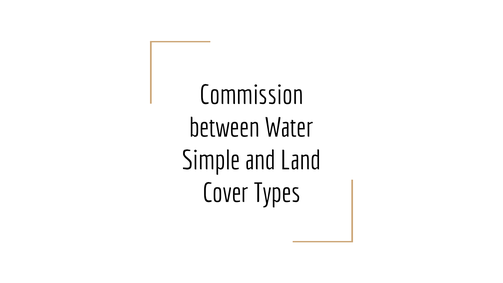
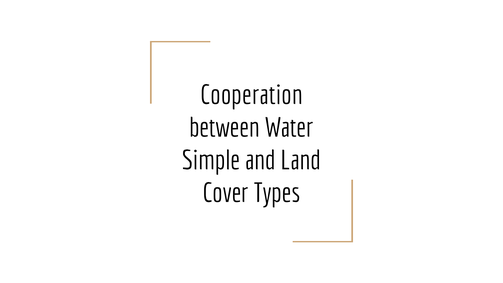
Commission: Commission -> Cooperation
